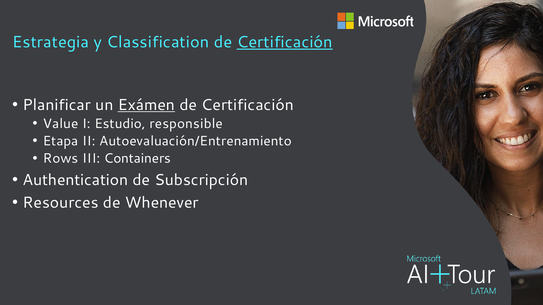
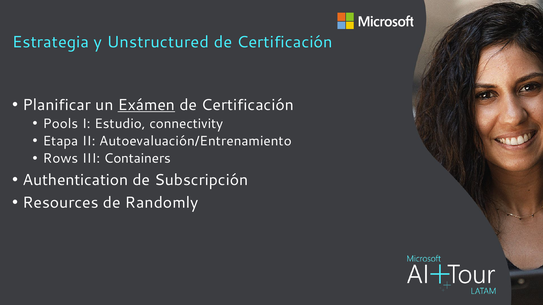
Classification: Classification -> Unstructured
Certificación at (285, 42) underline: present -> none
Value: Value -> Pools
responsible: responsible -> connectivity
Whenever: Whenever -> Randomly
